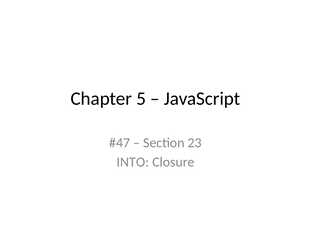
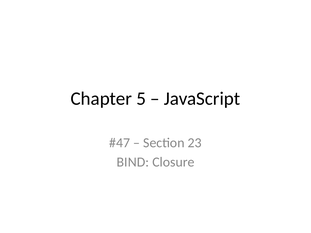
INTO: INTO -> BIND
